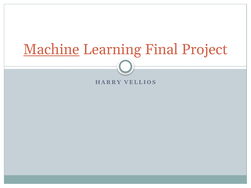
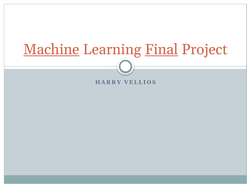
Final underline: none -> present
